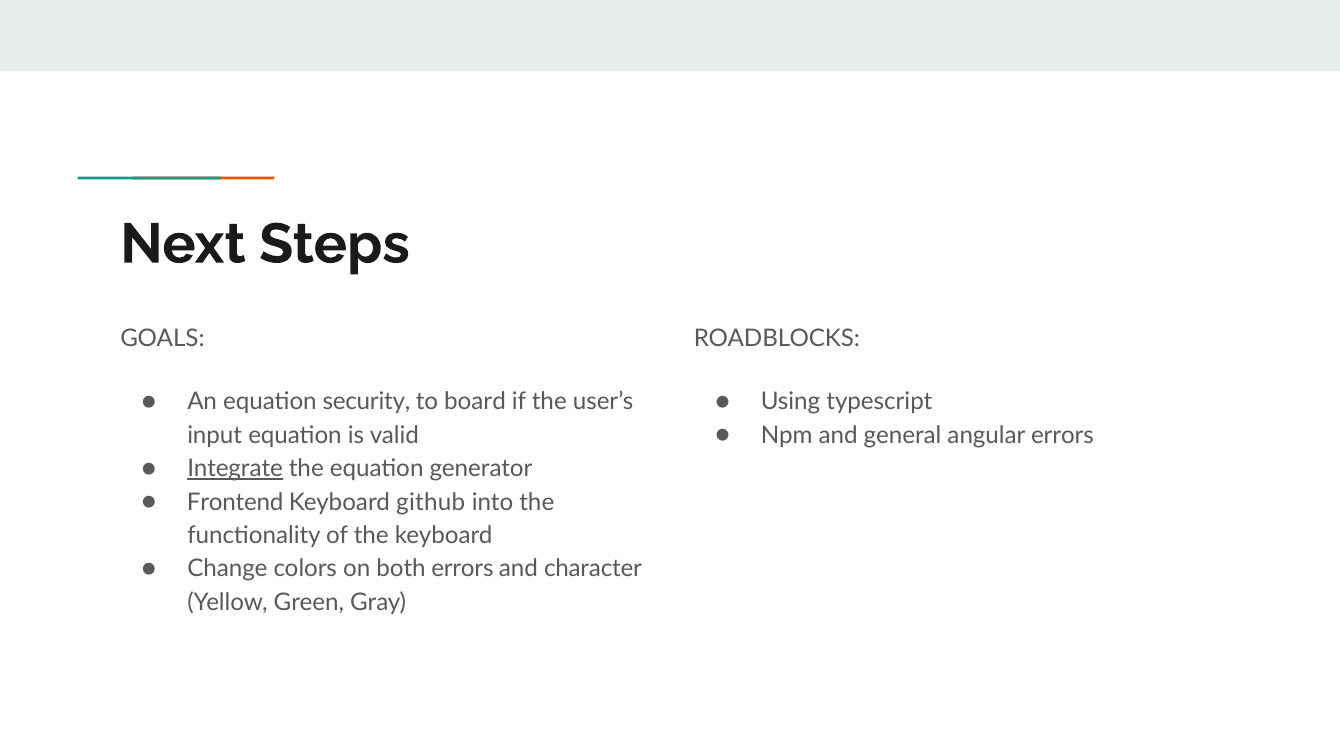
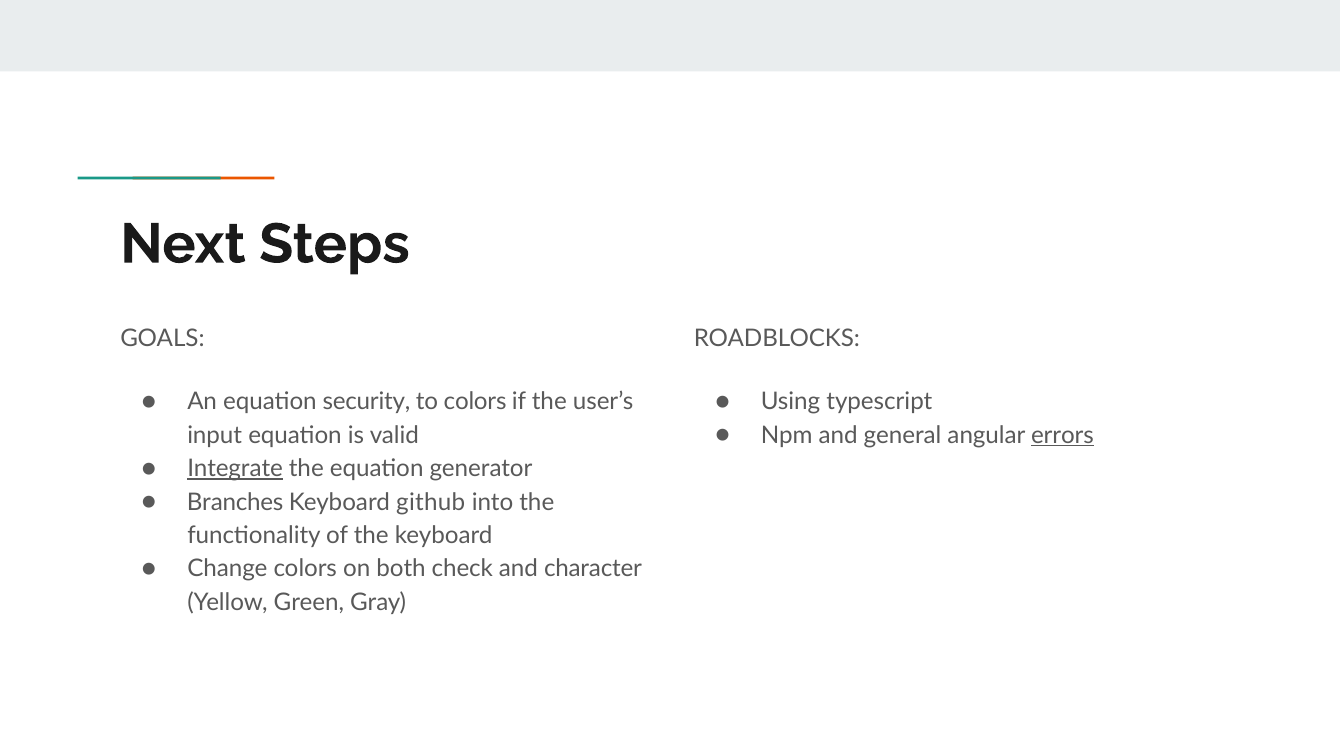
to board: board -> colors
errors at (1062, 435) underline: none -> present
Frontend: Frontend -> Branches
both errors: errors -> check
